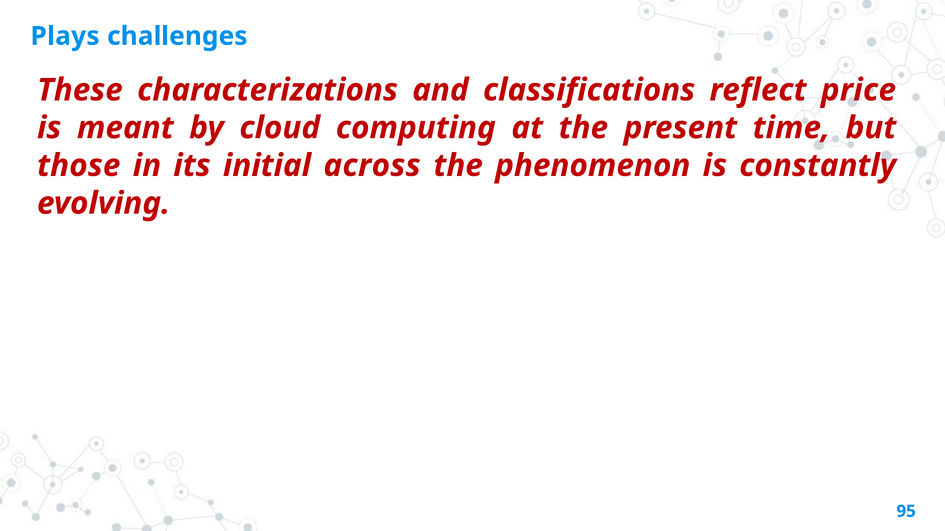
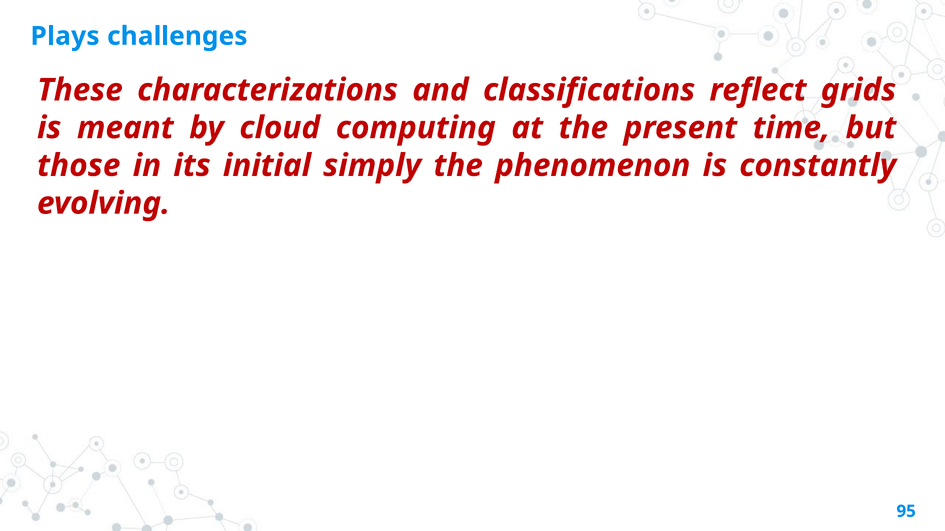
price: price -> grids
across: across -> simply
